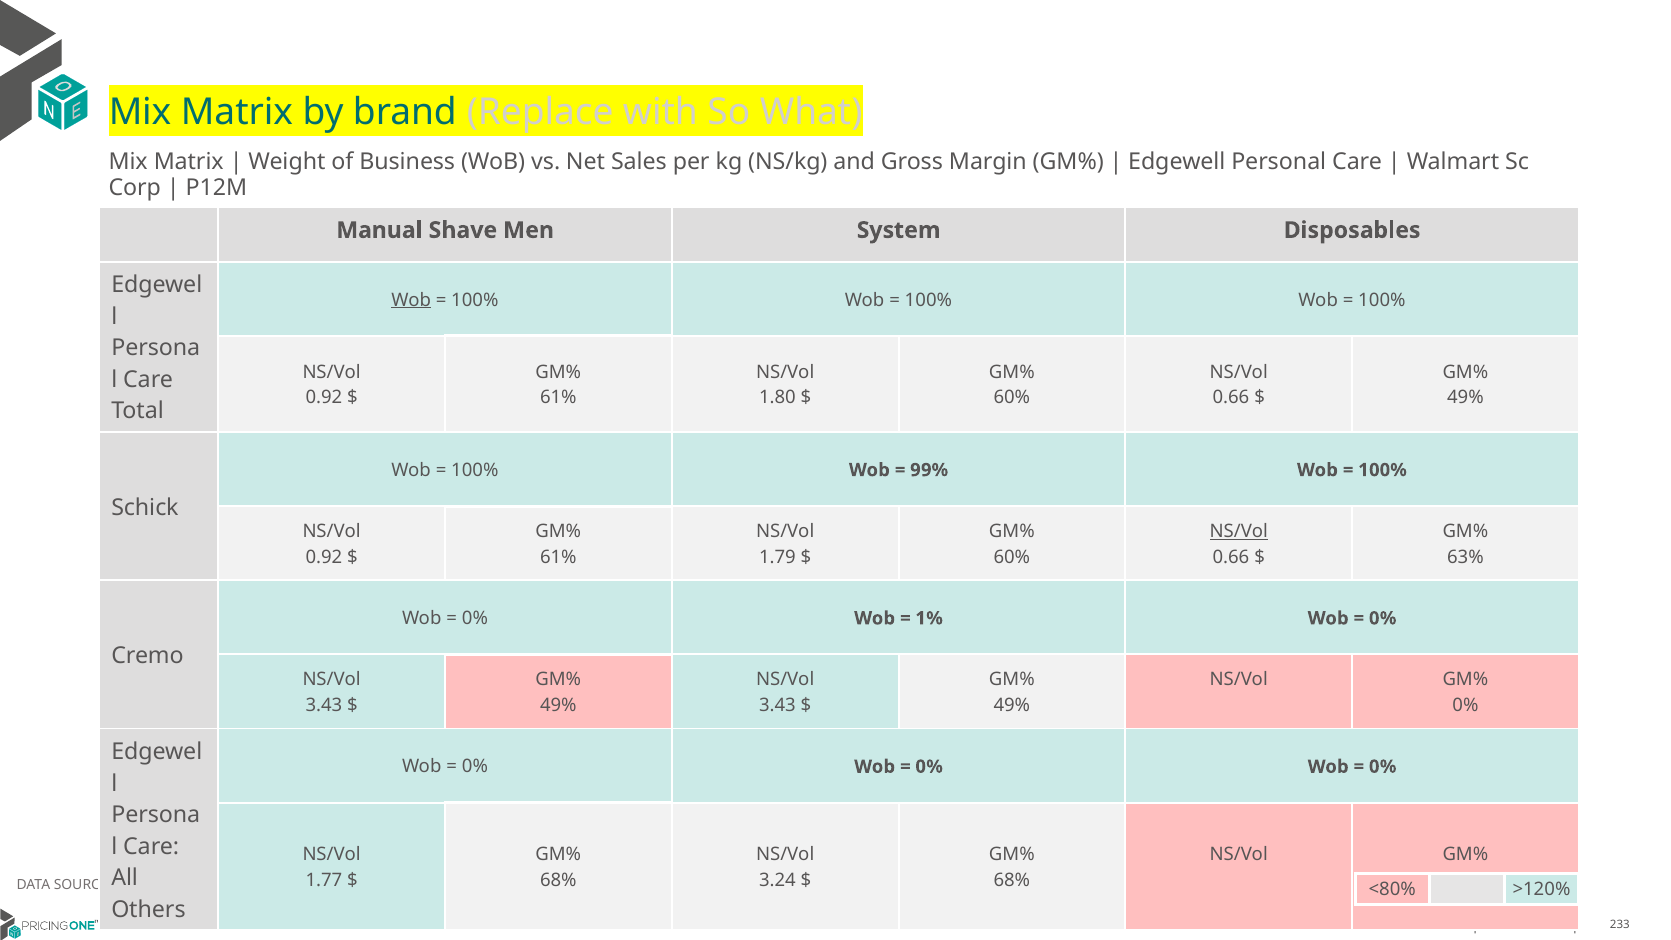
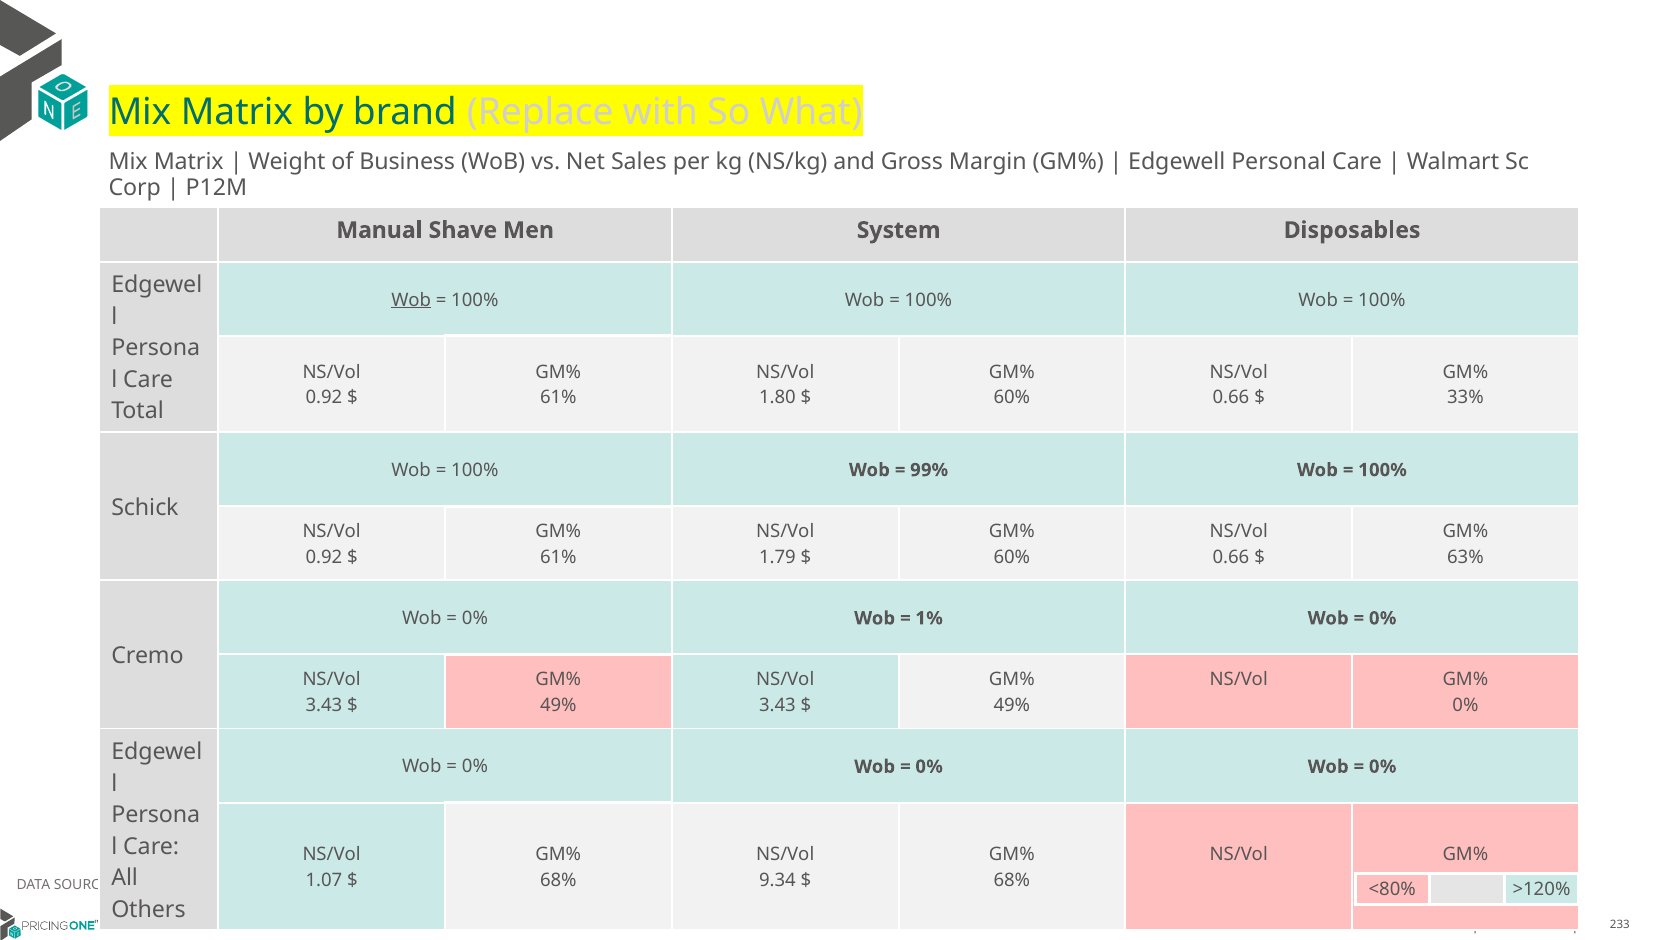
49% at (1465, 398): 49% -> 33%
NS/Vol at (1239, 531) underline: present -> none
1.77: 1.77 -> 1.07
3.24: 3.24 -> 9.34
